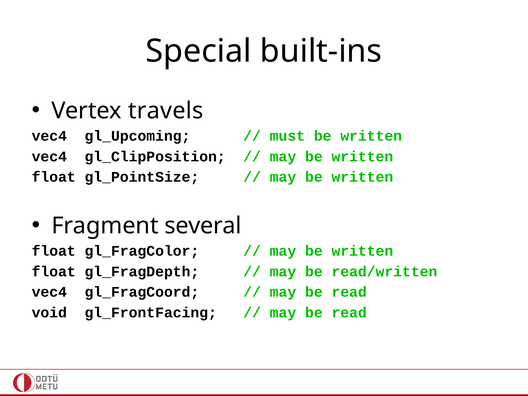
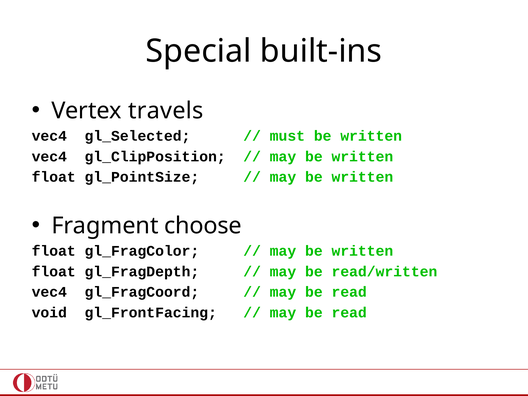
gl_Upcoming: gl_Upcoming -> gl_Selected
several: several -> choose
